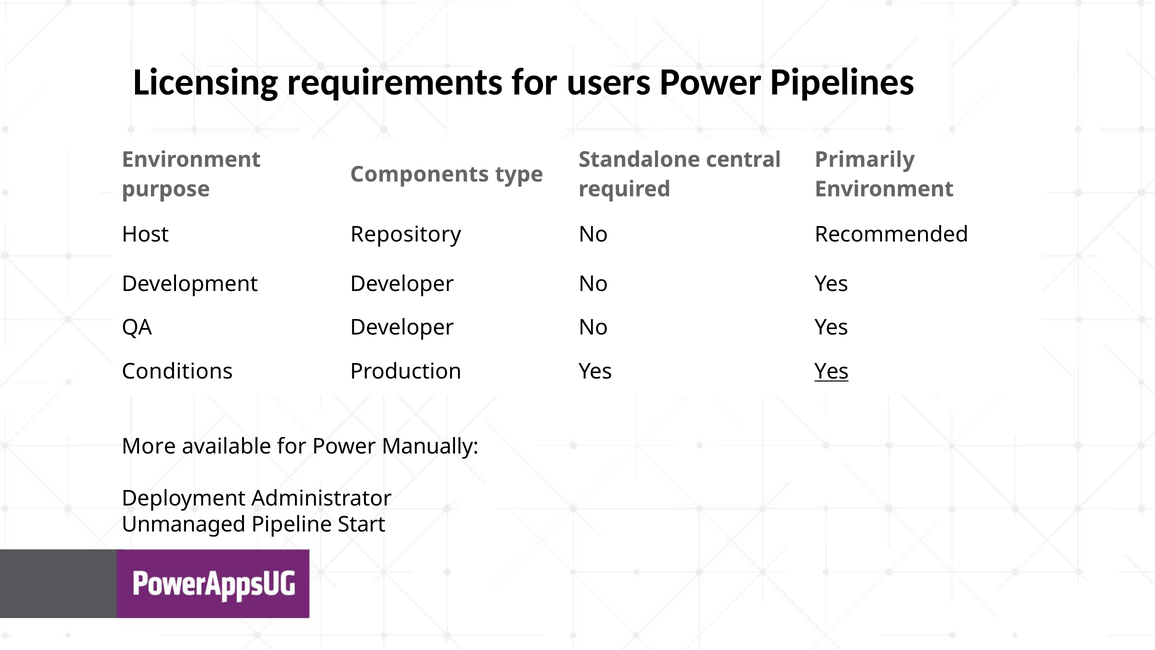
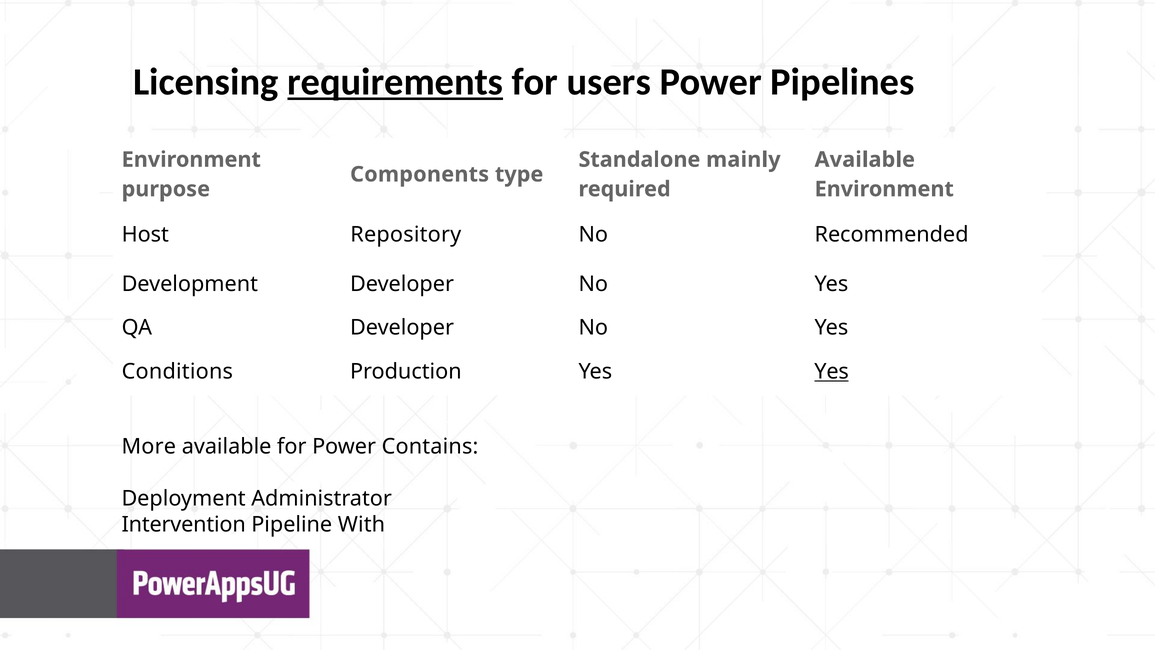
requirements underline: none -> present
central: central -> mainly
Primarily at (865, 160): Primarily -> Available
Manually: Manually -> Contains
Unmanaged: Unmanaged -> Intervention
Start: Start -> With
